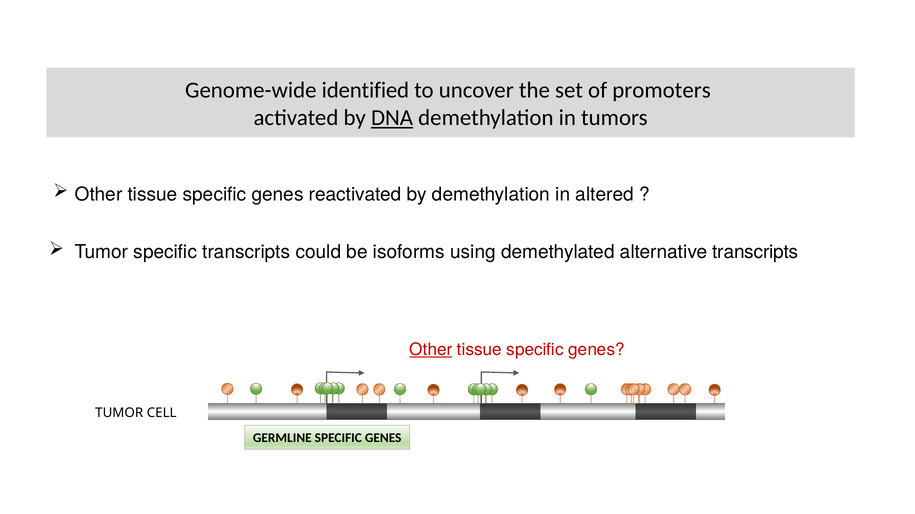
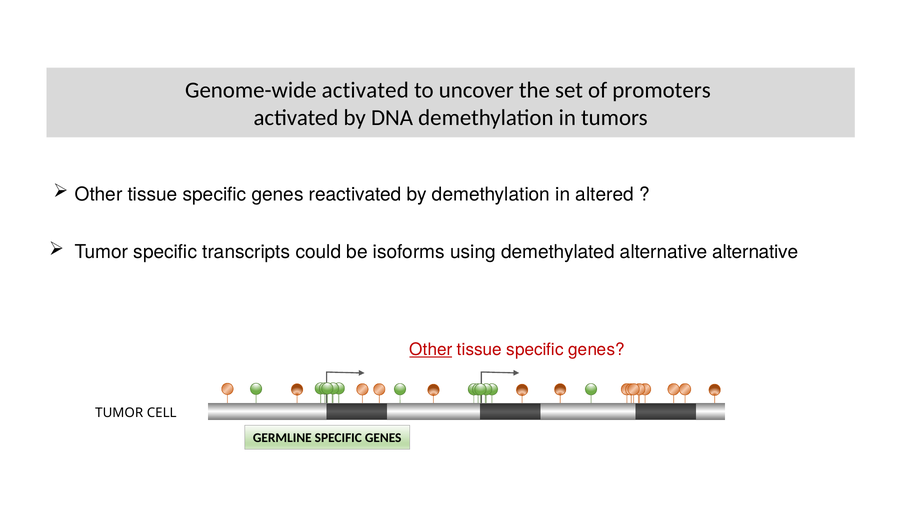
Genome-wide identified: identified -> activated
DNA underline: present -> none
alternative transcripts: transcripts -> alternative
